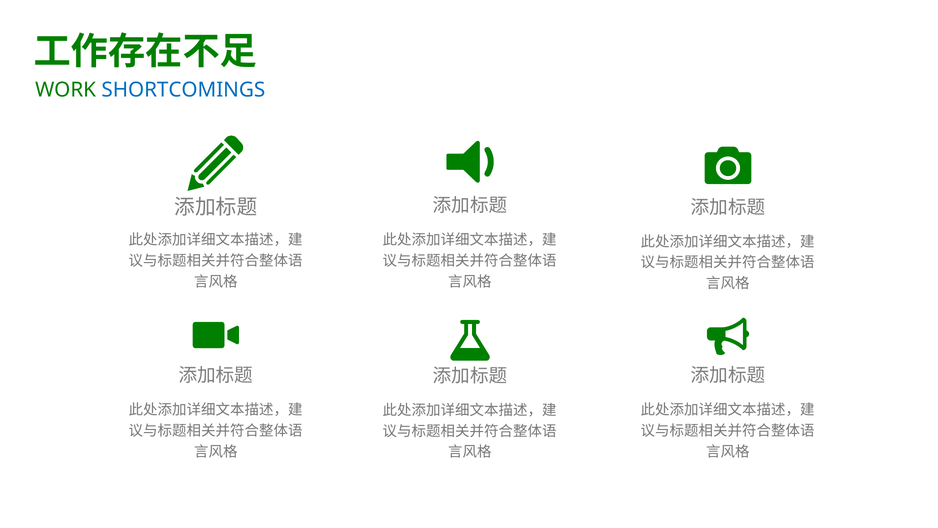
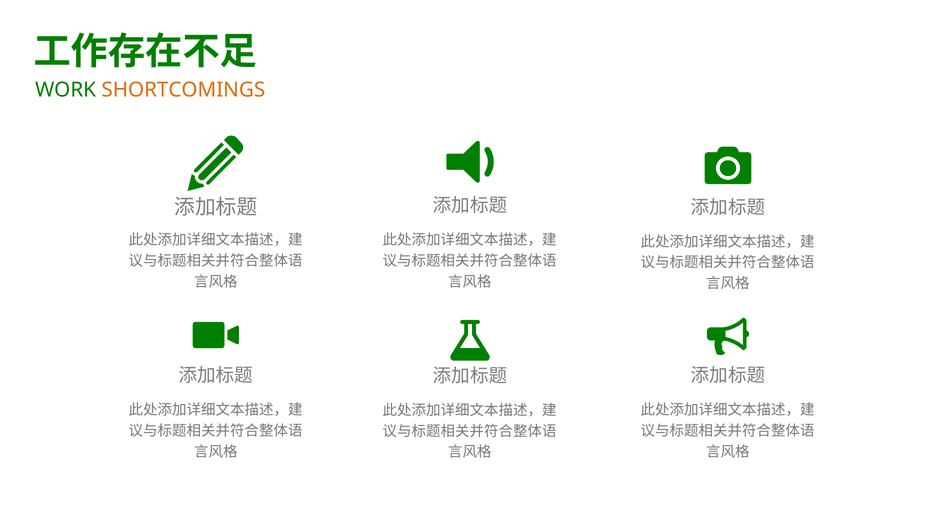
SHORTCOMINGS colour: blue -> orange
